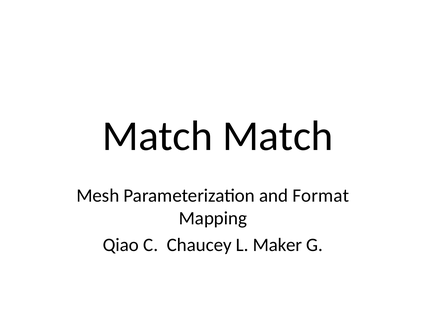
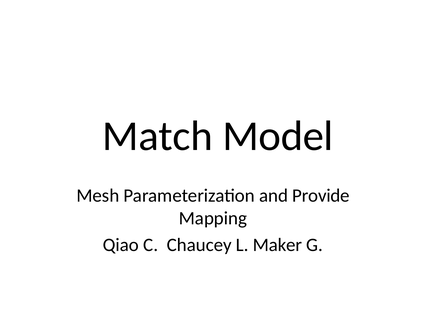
Match Match: Match -> Model
Format: Format -> Provide
